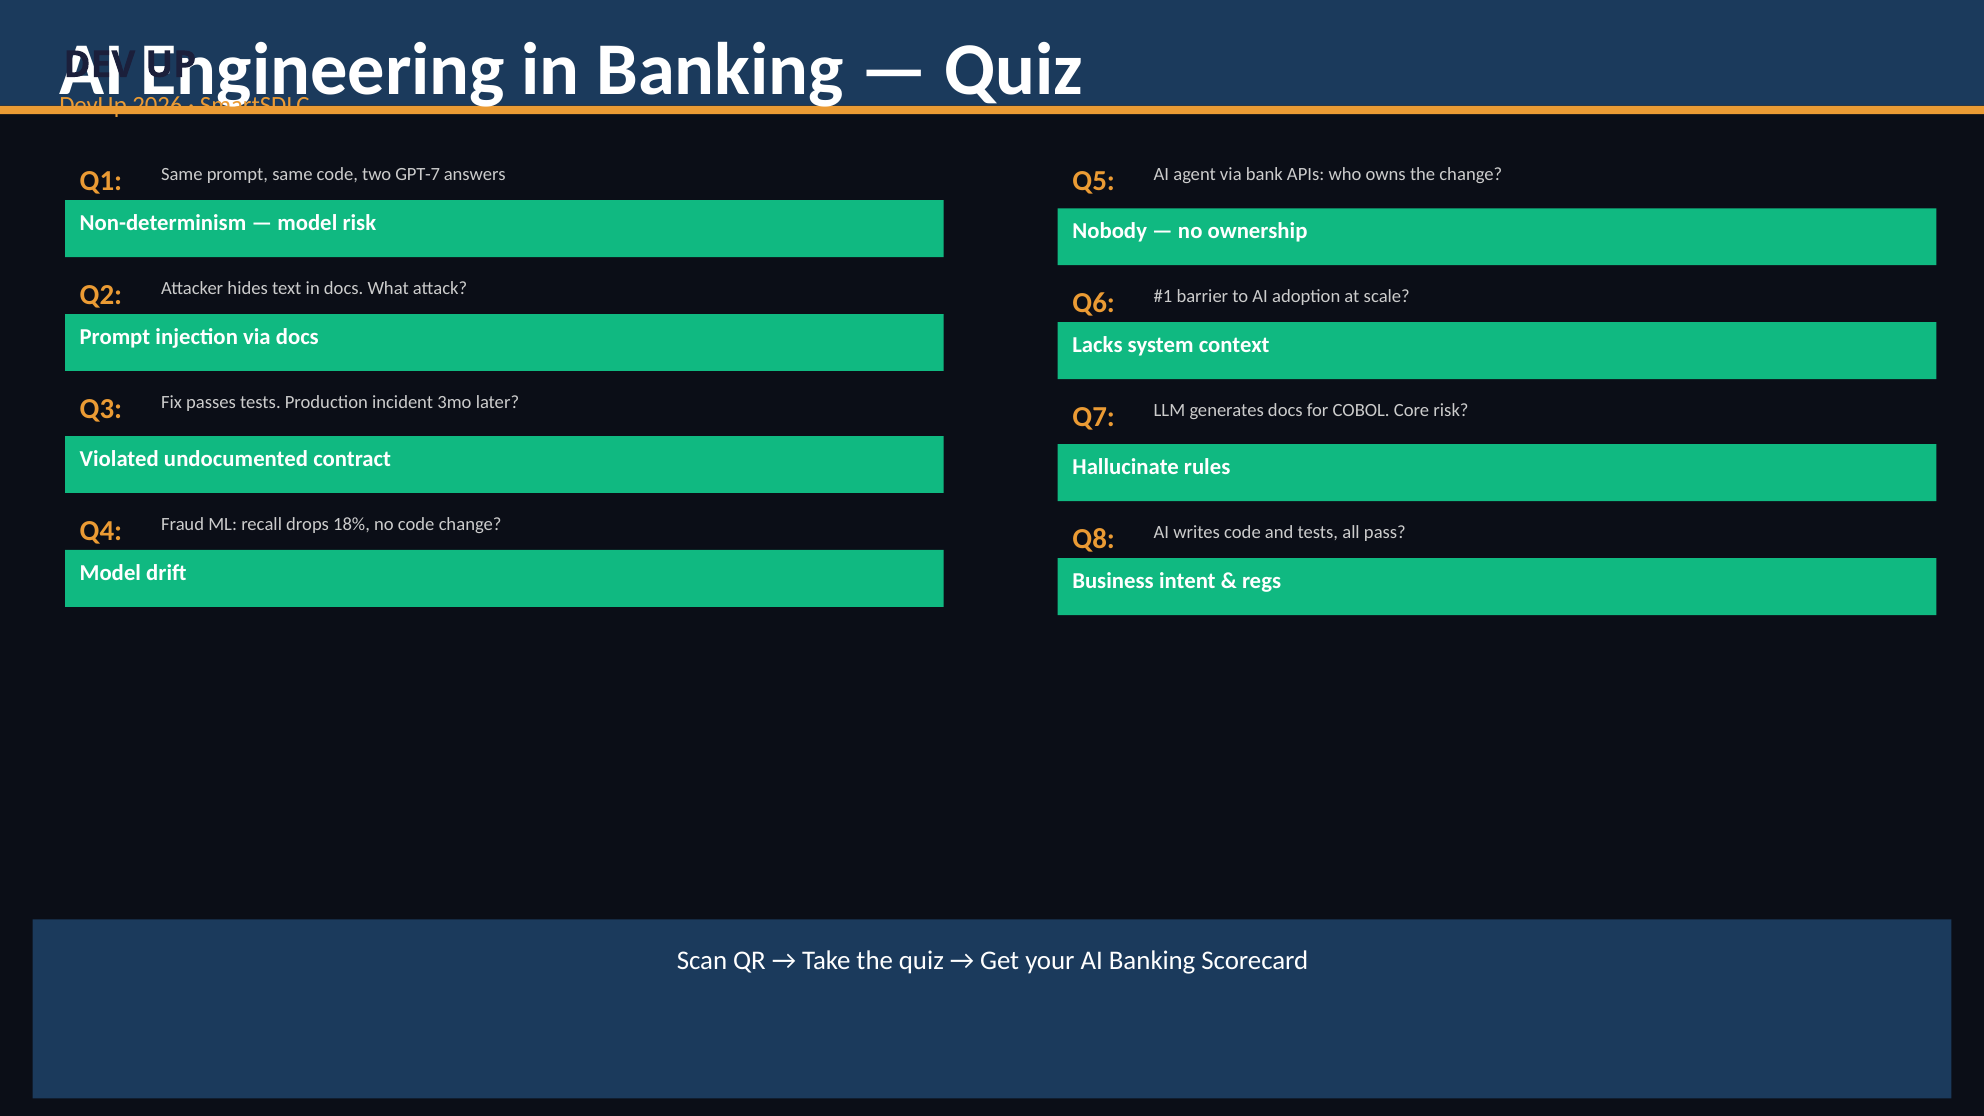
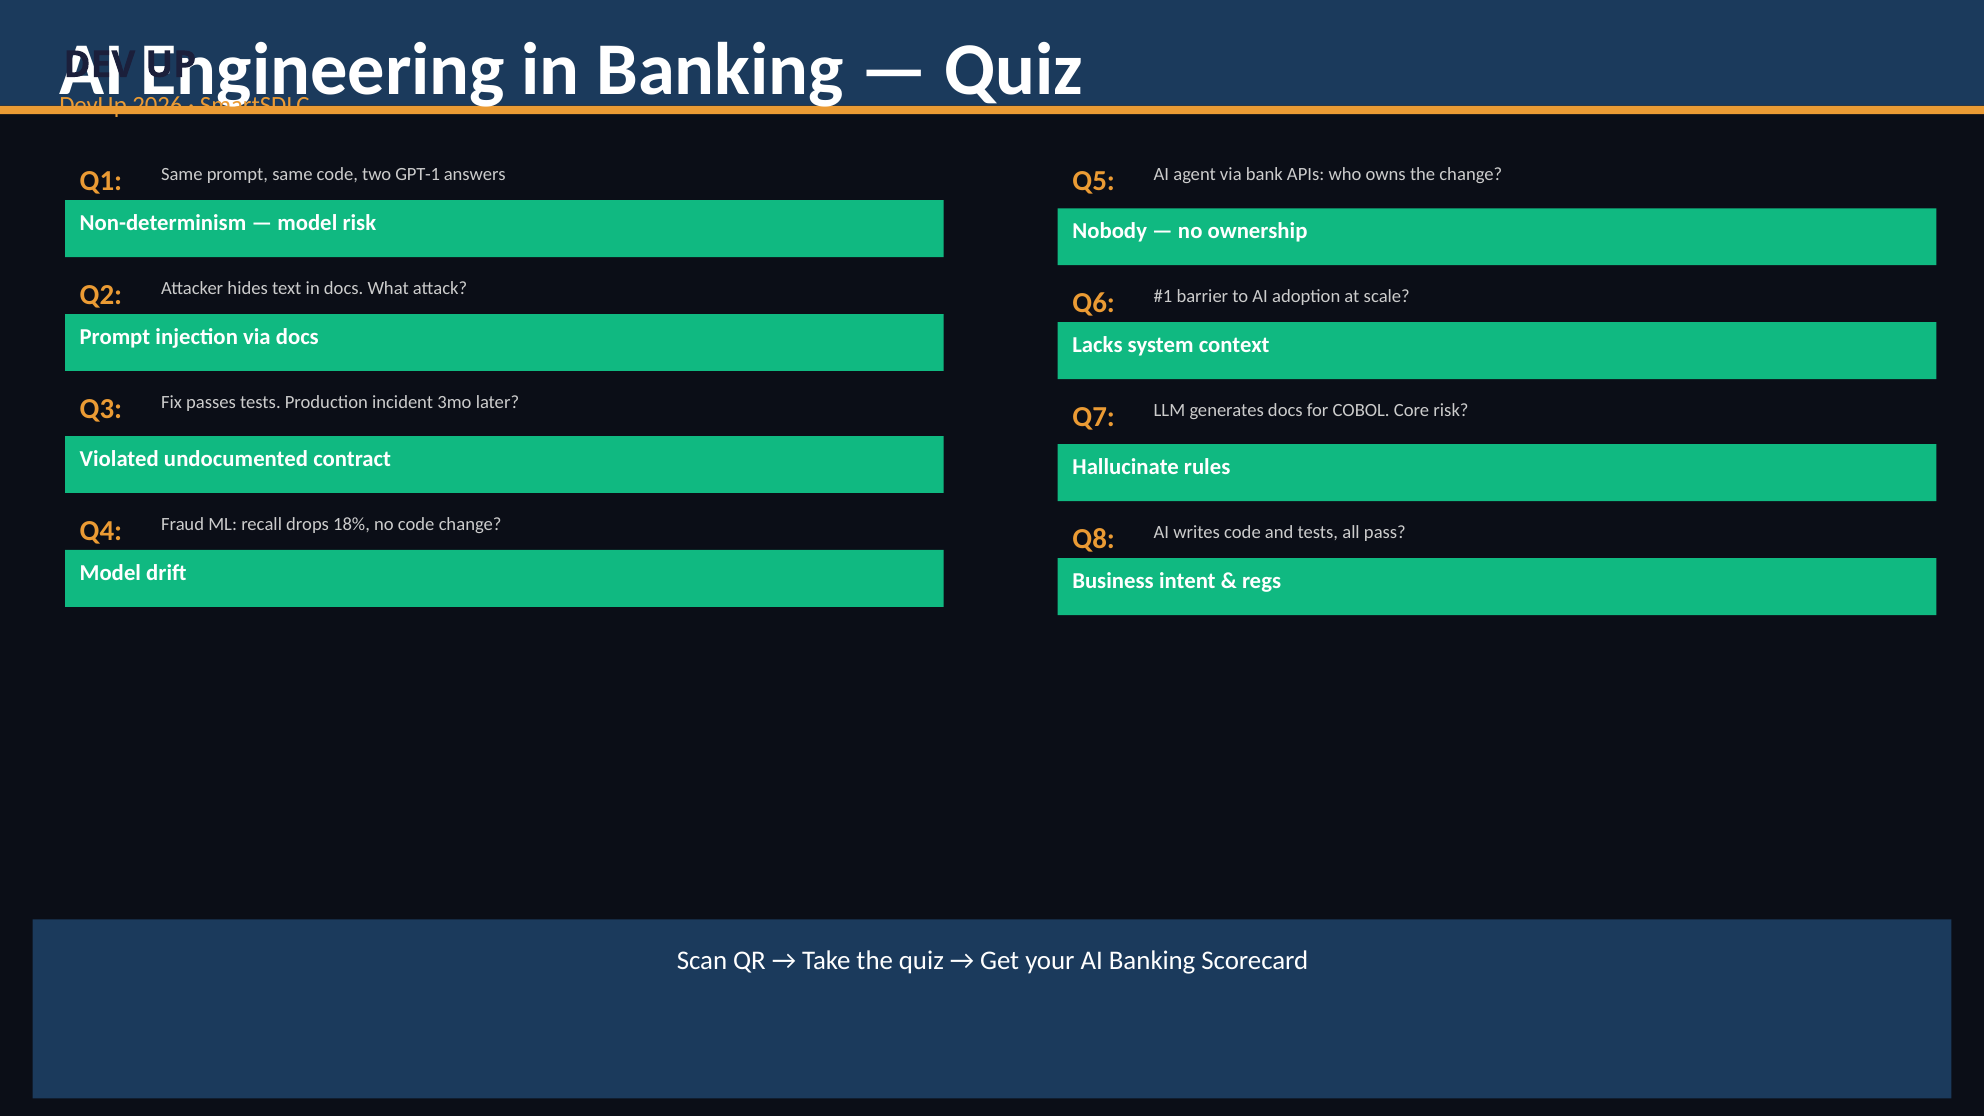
GPT-7: GPT-7 -> GPT-1
